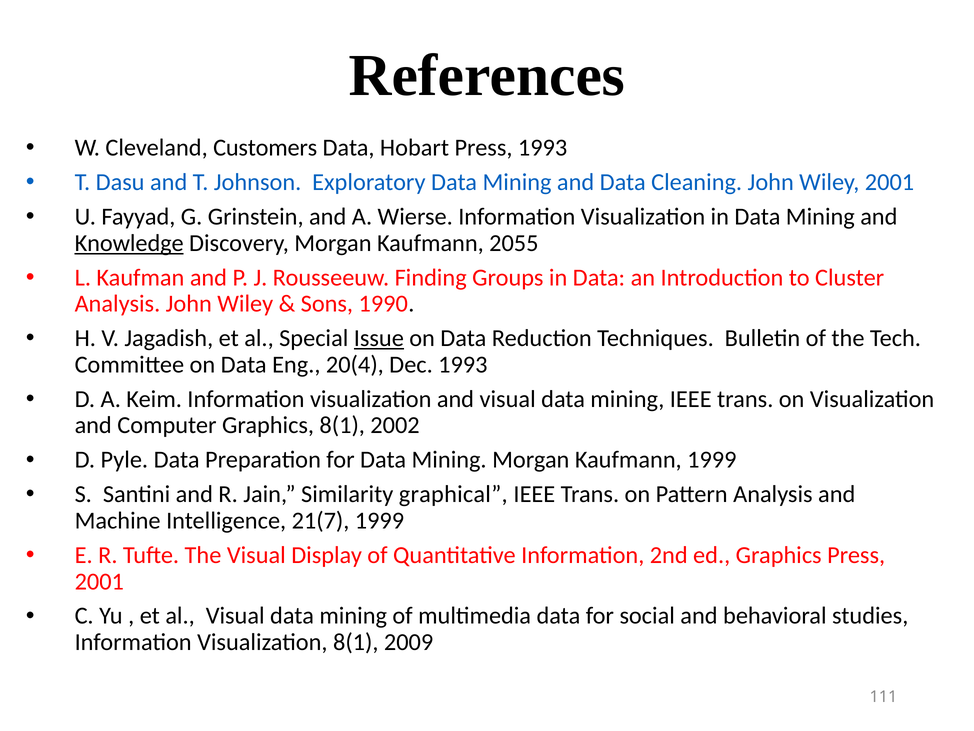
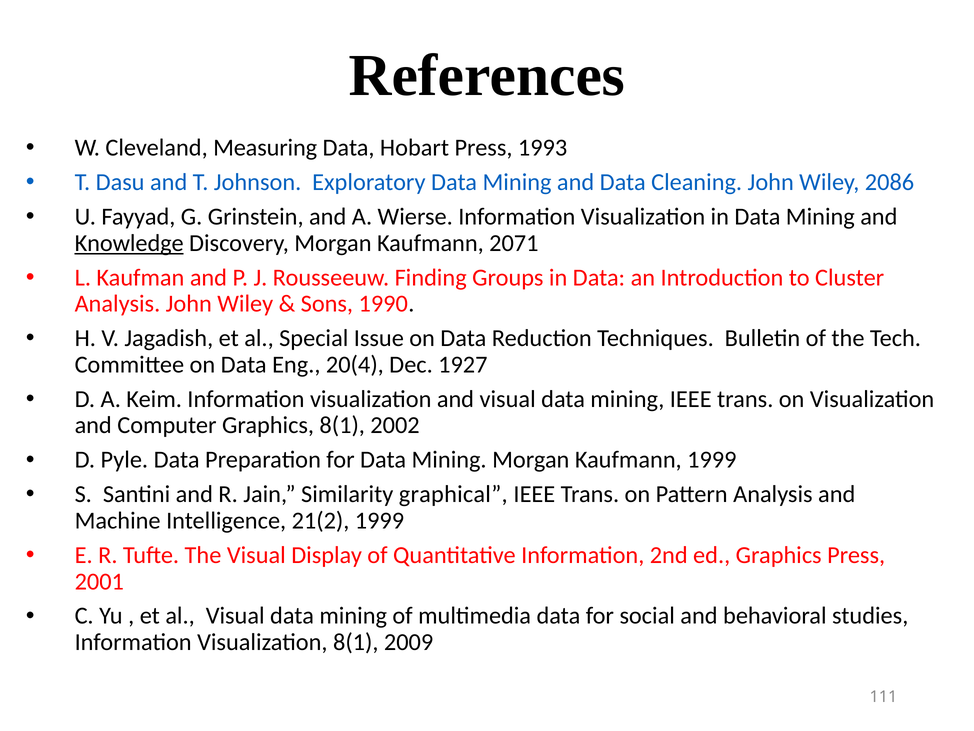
Customers: Customers -> Measuring
Wiley 2001: 2001 -> 2086
2055: 2055 -> 2071
Issue underline: present -> none
Dec 1993: 1993 -> 1927
21(7: 21(7 -> 21(2
